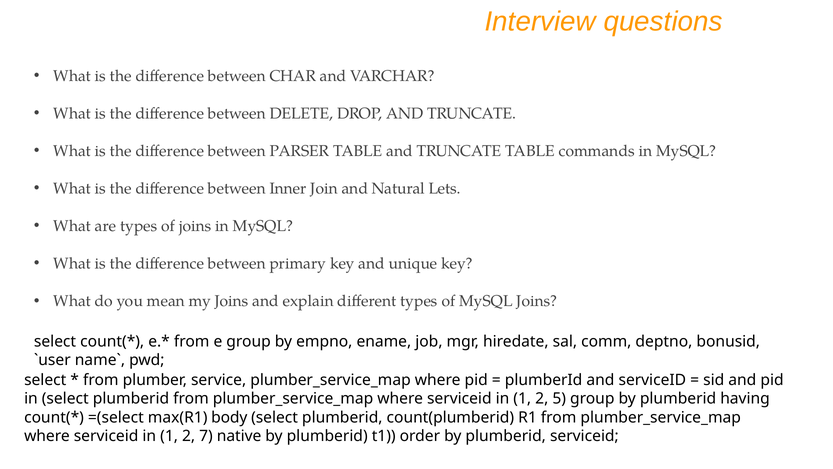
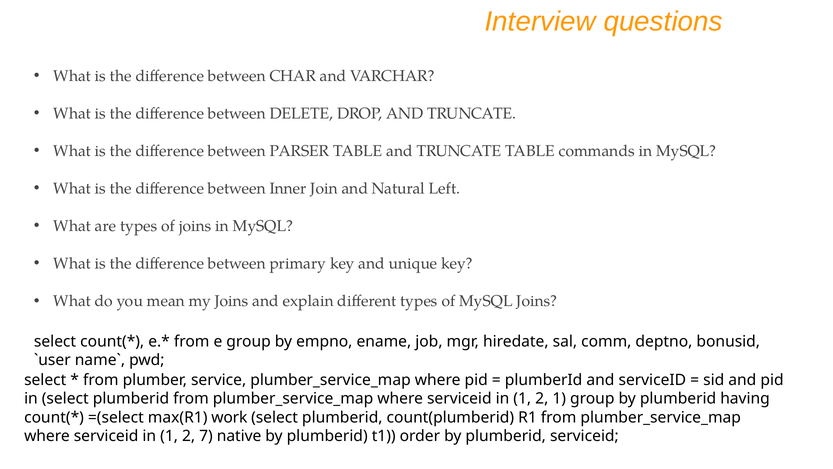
Lets: Lets -> Left
2 5: 5 -> 1
body: body -> work
